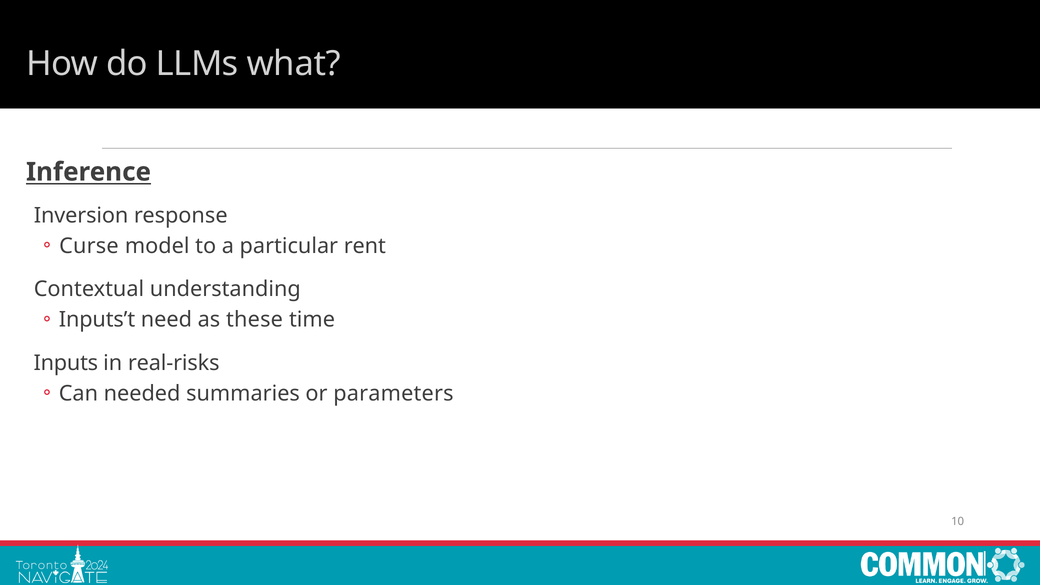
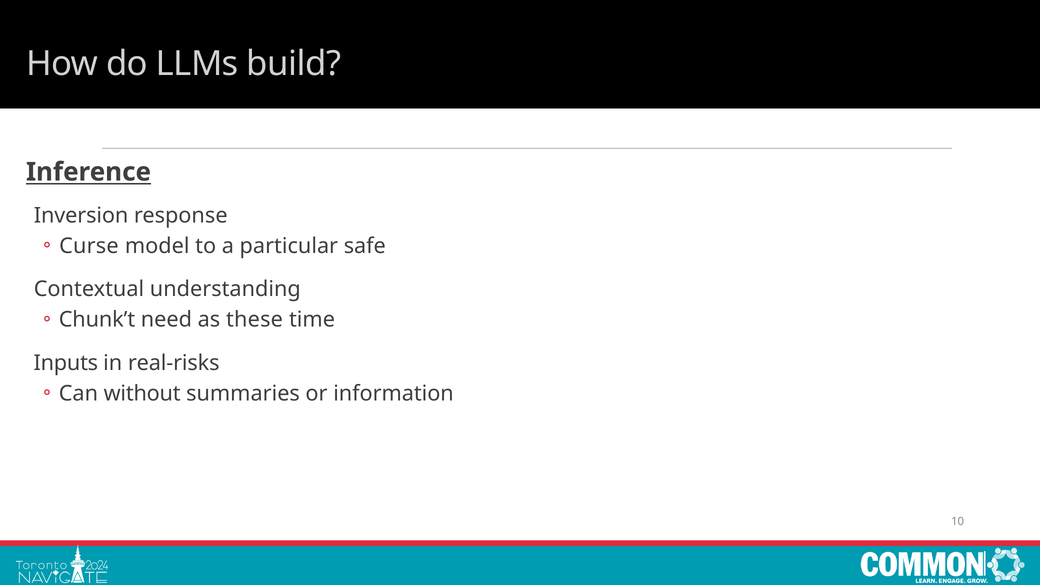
what: what -> build
rent: rent -> safe
Inputs’t: Inputs’t -> Chunk’t
needed: needed -> without
parameters: parameters -> information
